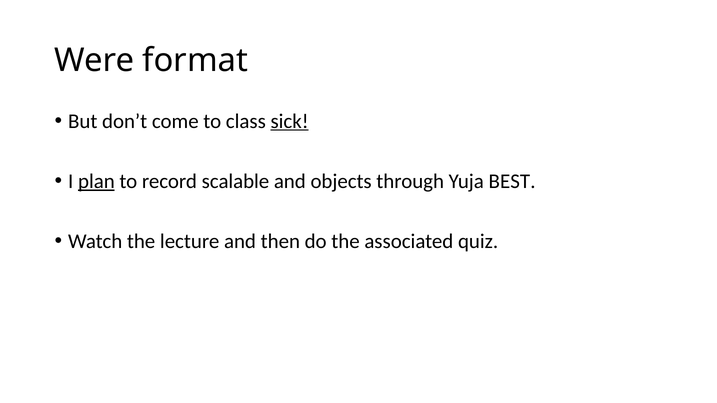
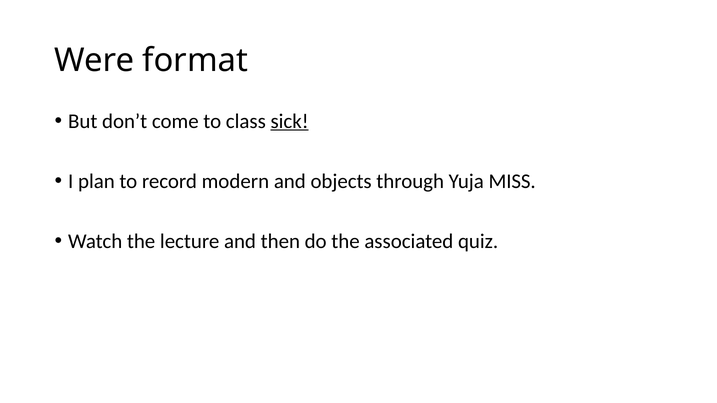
plan underline: present -> none
scalable: scalable -> modern
BEST: BEST -> MISS
